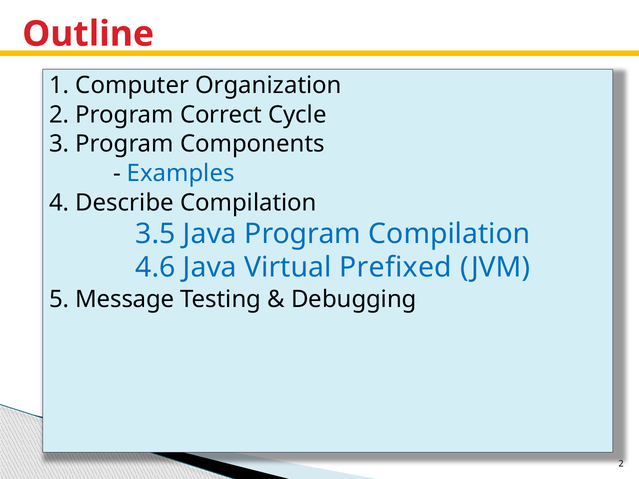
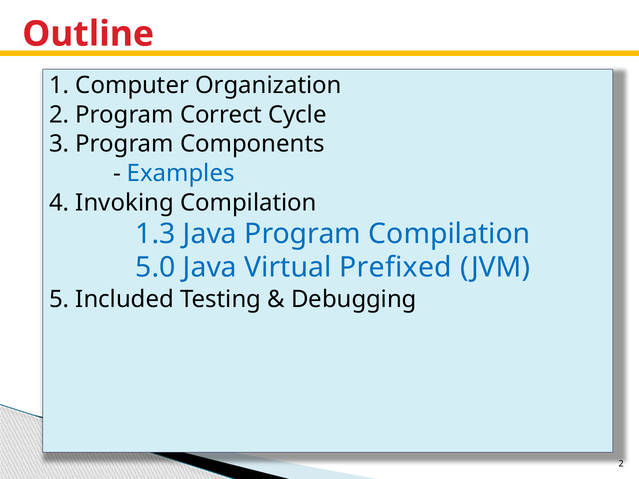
Describe: Describe -> Invoking
3.5: 3.5 -> 1.3
4.6: 4.6 -> 5.0
Message: Message -> Included
